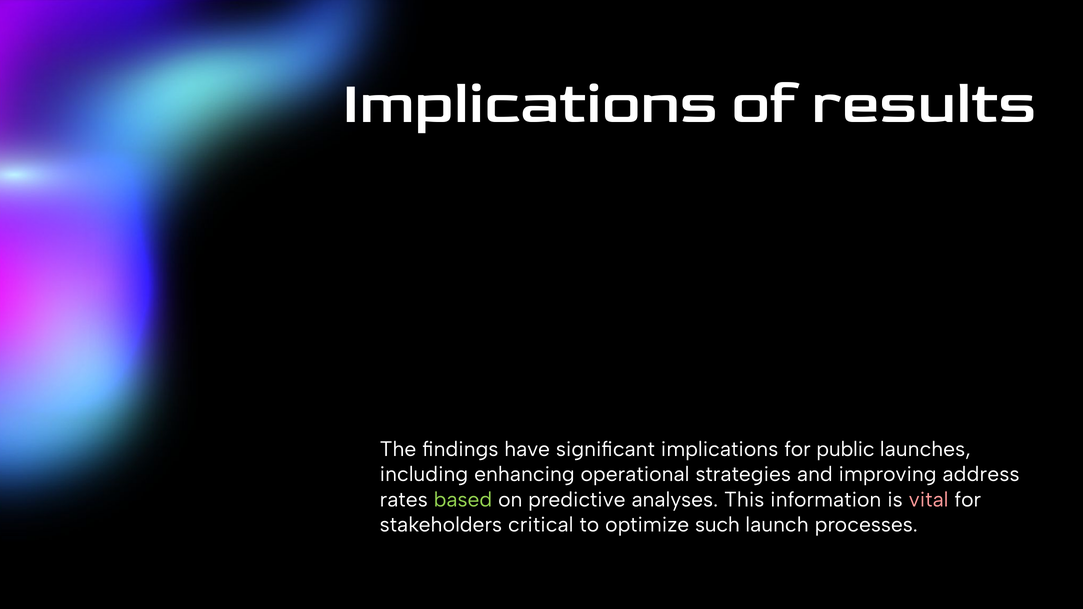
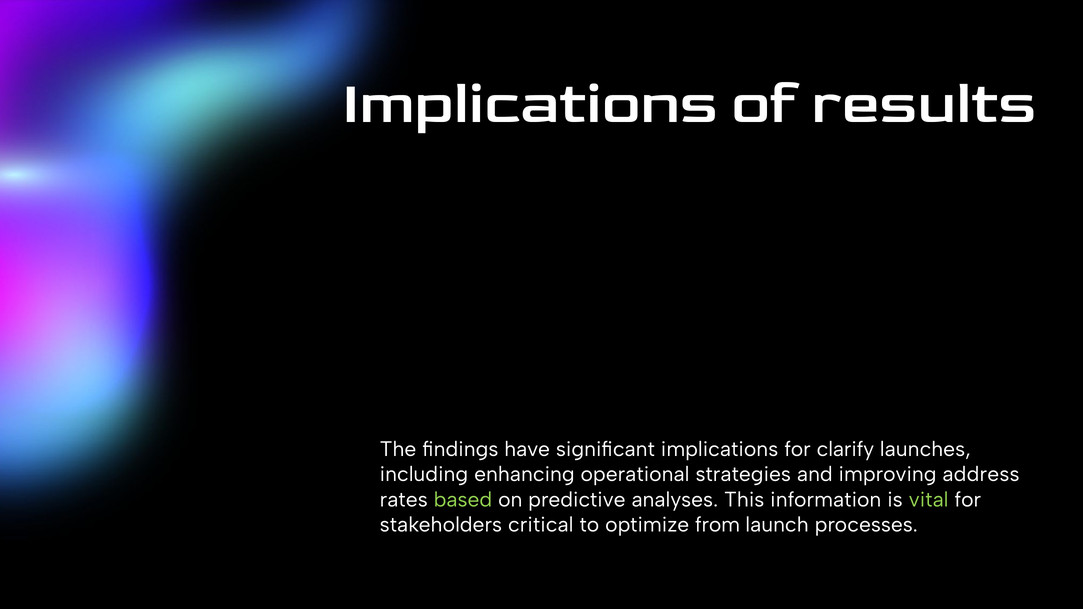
public: public -> clarify
vital colour: pink -> light green
such: such -> from
